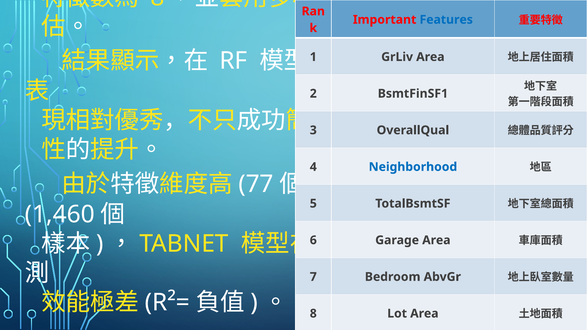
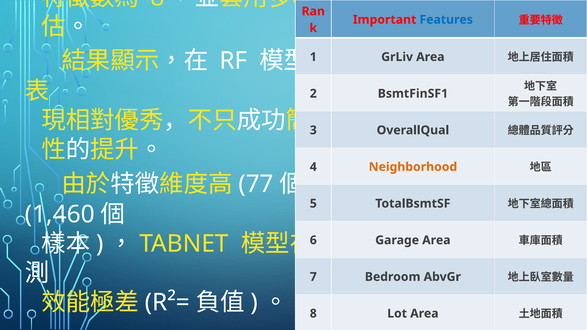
Neighborhood colour: blue -> orange
